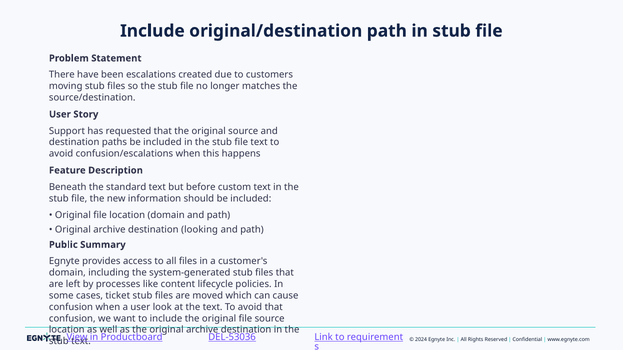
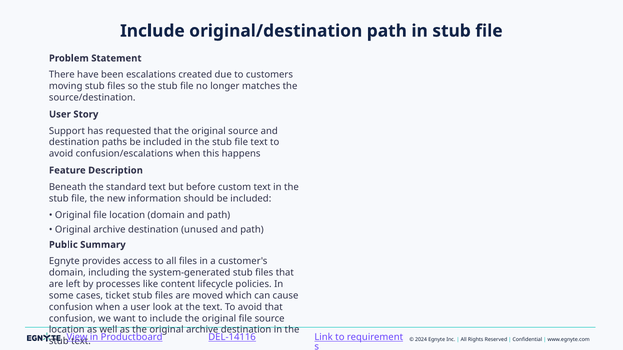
looking: looking -> unused
DEL-53036: DEL-53036 -> DEL-14116
